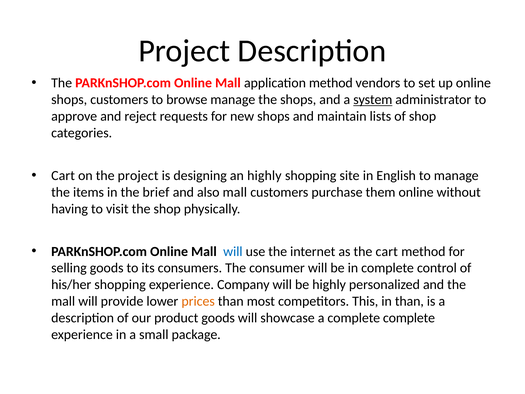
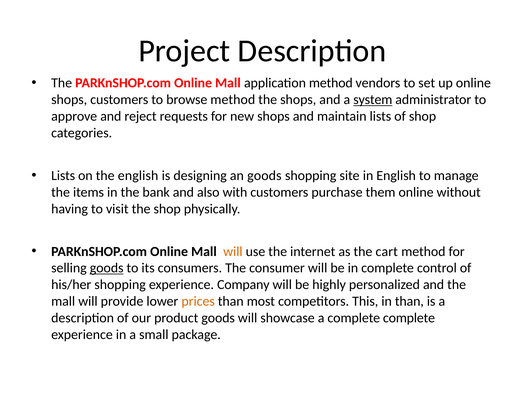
browse manage: manage -> method
Cart at (63, 175): Cart -> Lists
the project: project -> english
an highly: highly -> goods
brief: brief -> bank
also mall: mall -> with
will at (233, 251) colour: blue -> orange
goods at (107, 268) underline: none -> present
